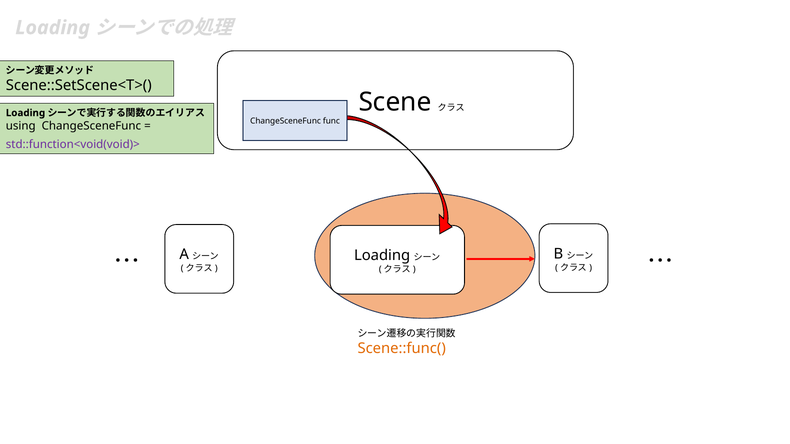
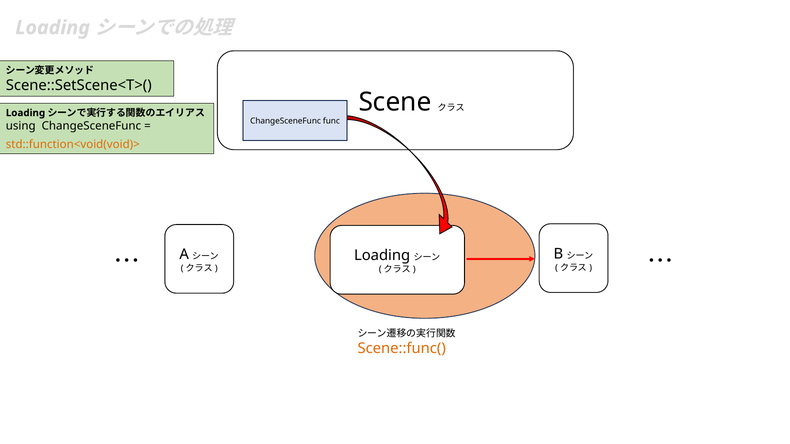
std::function<void(void)> colour: purple -> orange
